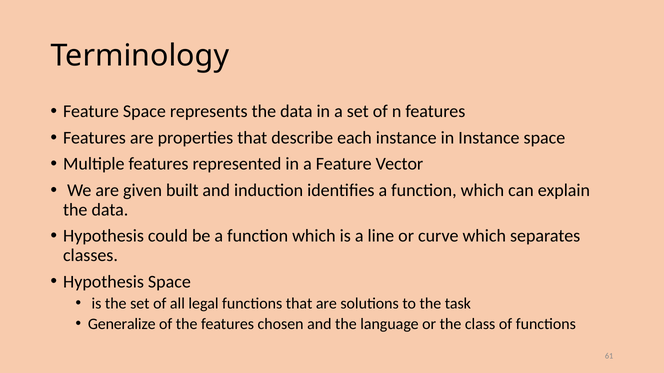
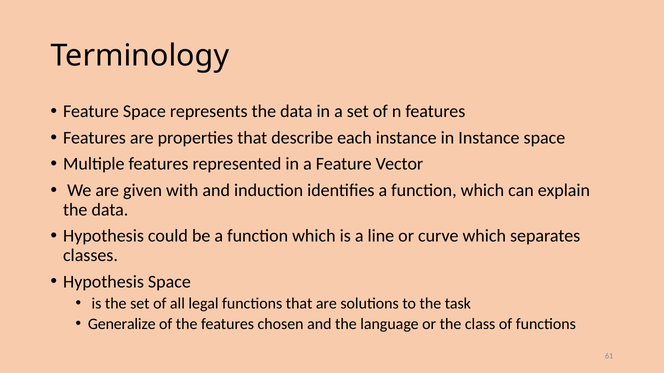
built: built -> with
